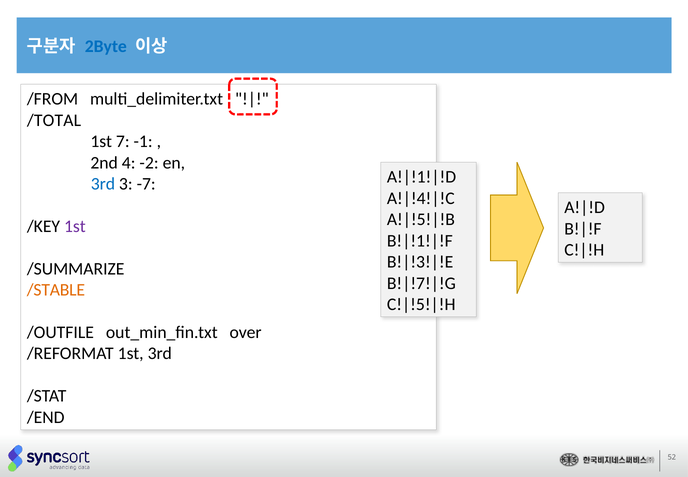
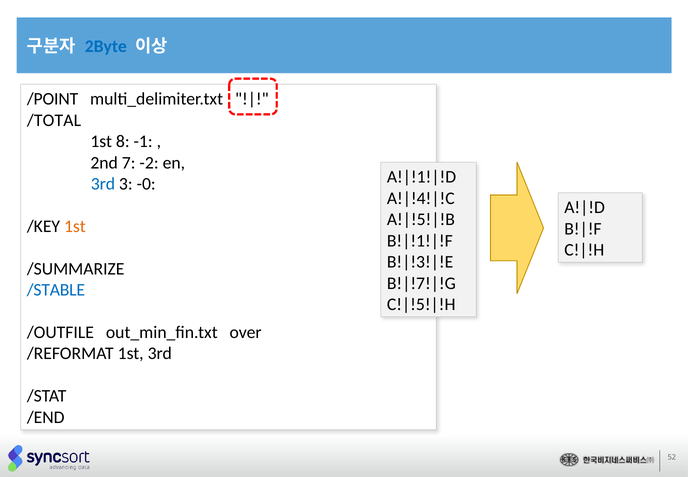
/FROM: /FROM -> /POINT
7: 7 -> 8
4: 4 -> 7
-7: -7 -> -0
1st at (75, 226) colour: purple -> orange
/STABLE colour: orange -> blue
